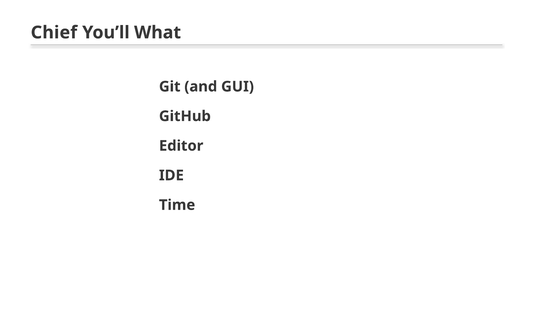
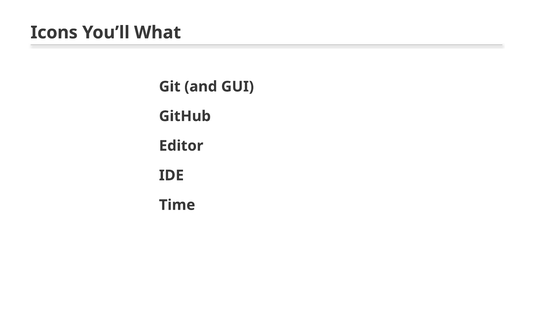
Chief: Chief -> Icons
